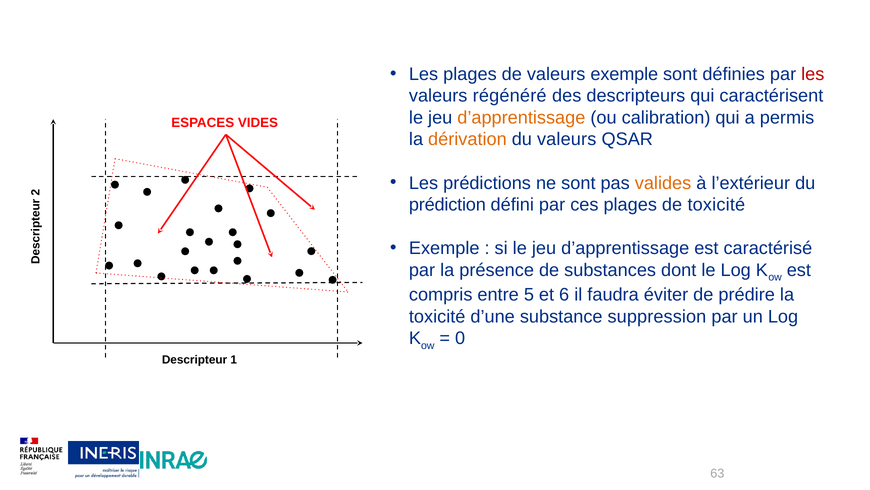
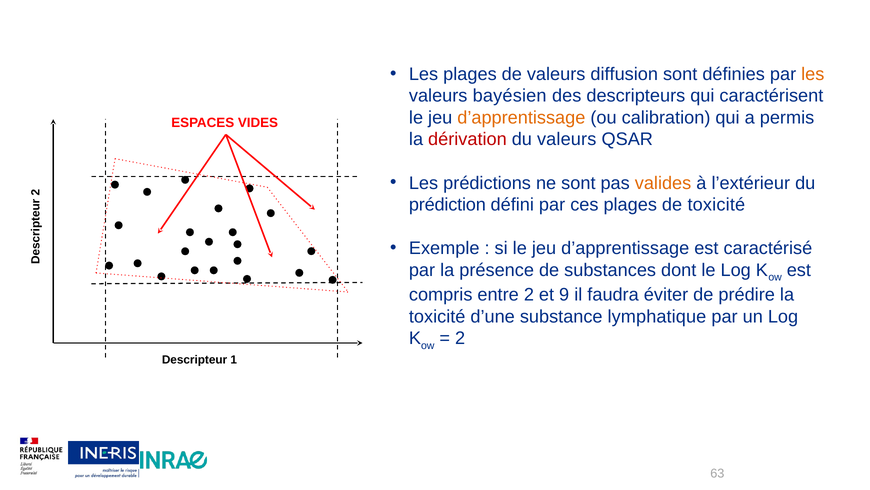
valeurs exemple: exemple -> diffusion
les at (813, 74) colour: red -> orange
régénéré: régénéré -> bayésien
dérivation colour: orange -> red
entre 5: 5 -> 2
6: 6 -> 9
suppression: suppression -> lymphatique
0 at (460, 338): 0 -> 2
